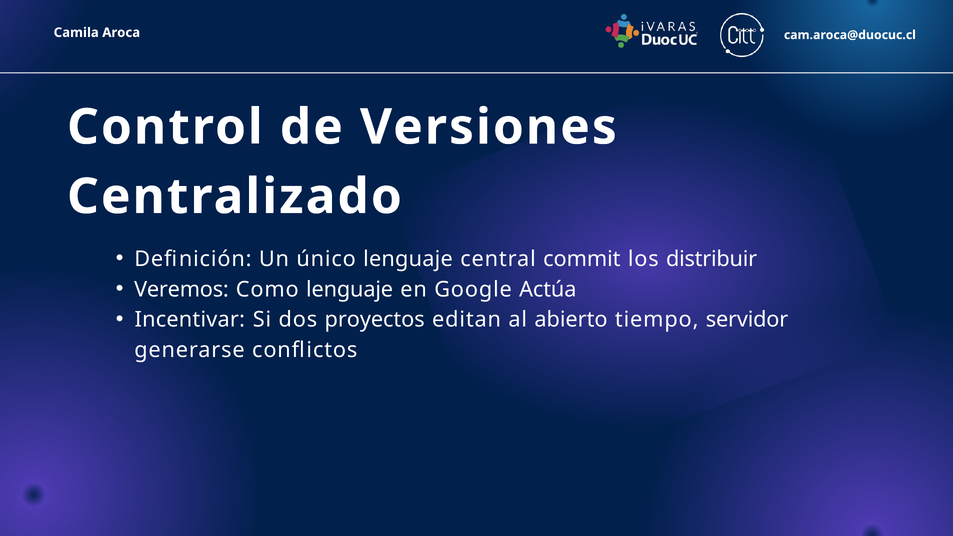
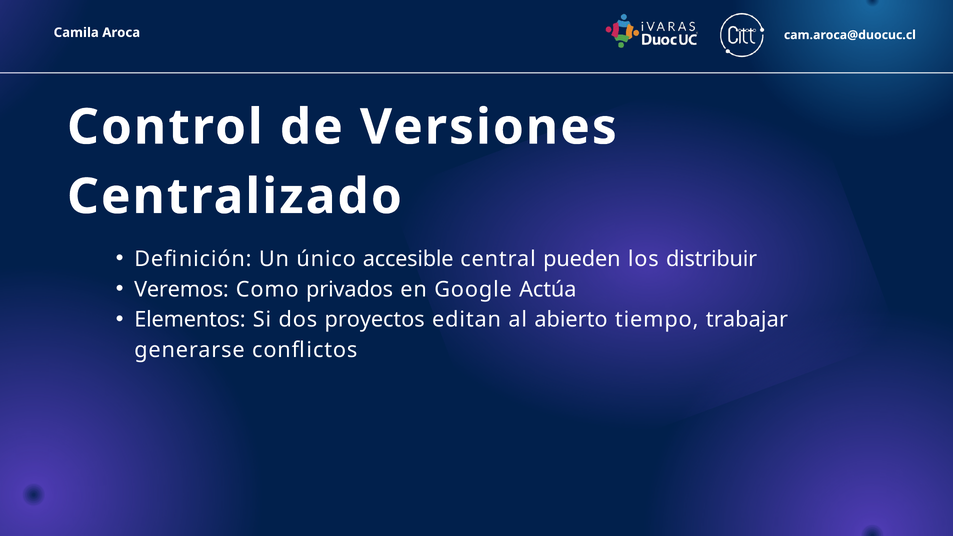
único lenguaje: lenguaje -> accesible
commit: commit -> pueden
Como lenguaje: lenguaje -> privados
Incentivar: Incentivar -> Elementos
servidor: servidor -> trabajar
